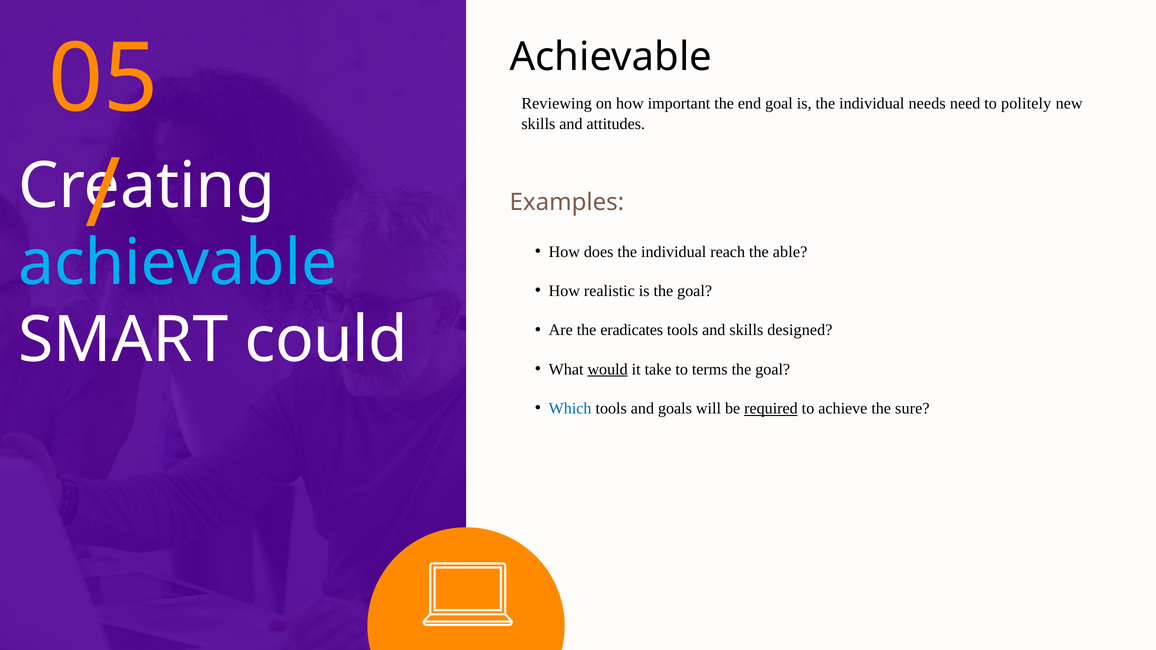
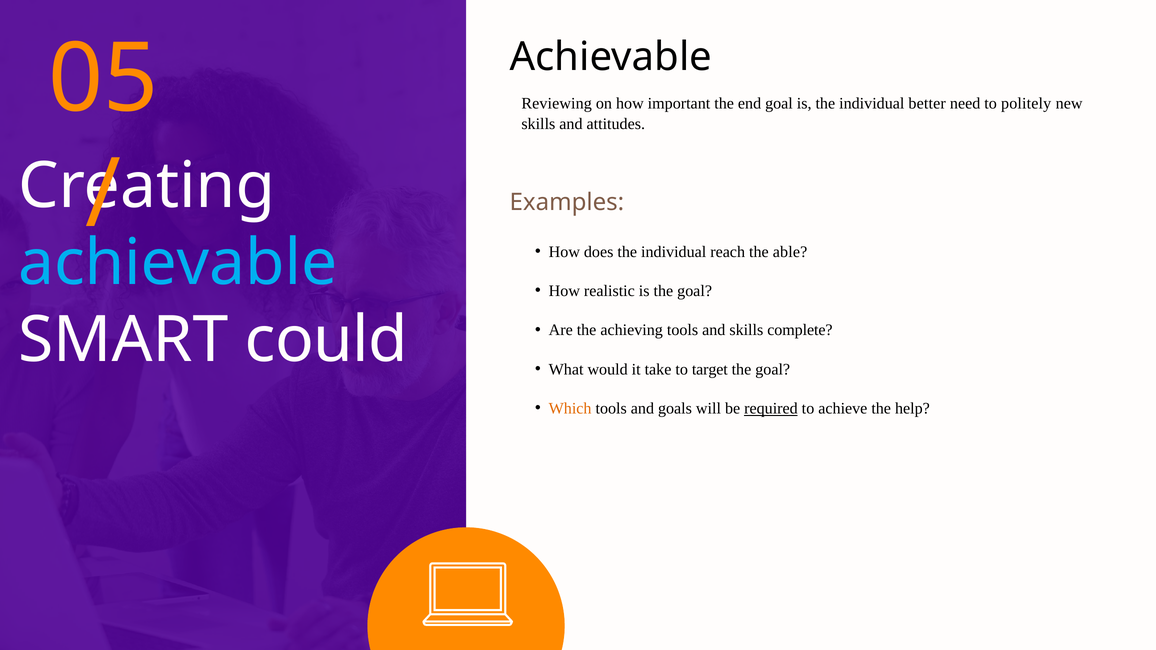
needs: needs -> better
eradicates: eradicates -> achieving
designed: designed -> complete
would underline: present -> none
terms: terms -> target
Which colour: blue -> orange
sure: sure -> help
